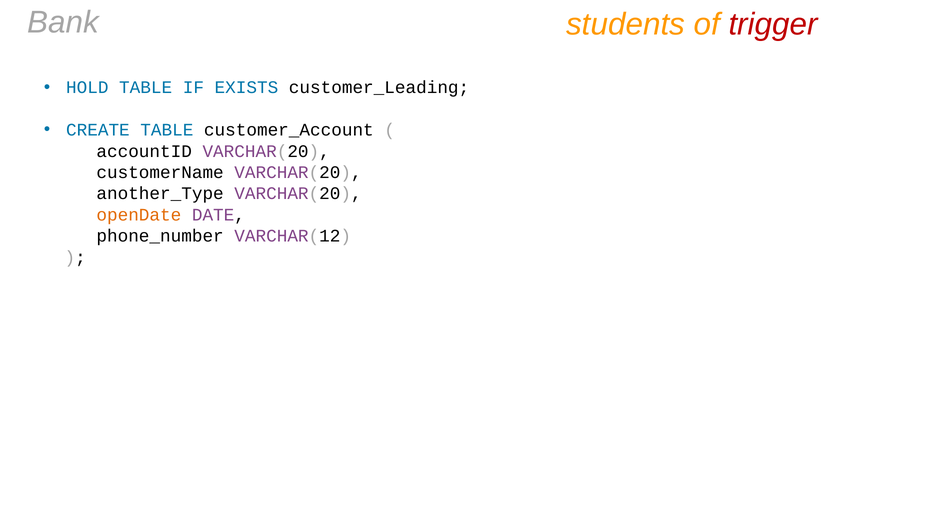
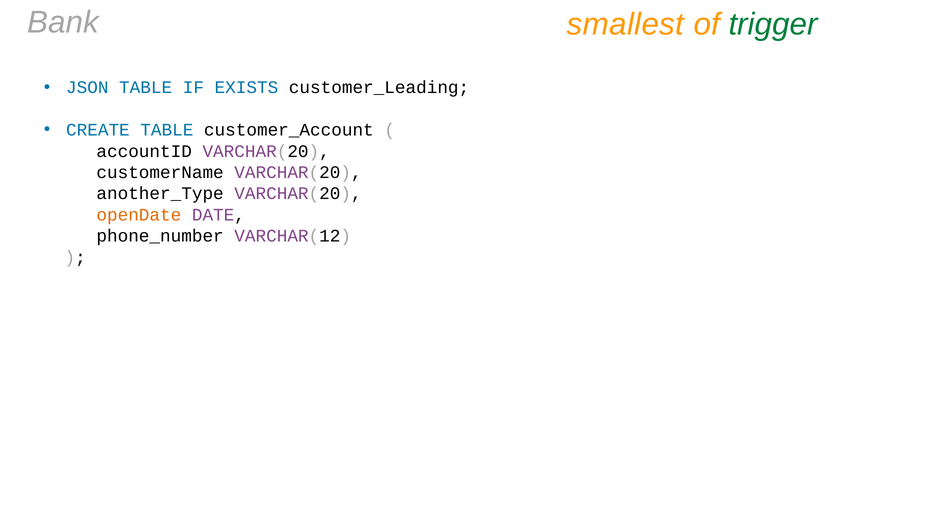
students: students -> smallest
trigger colour: red -> green
HOLD: HOLD -> JSON
